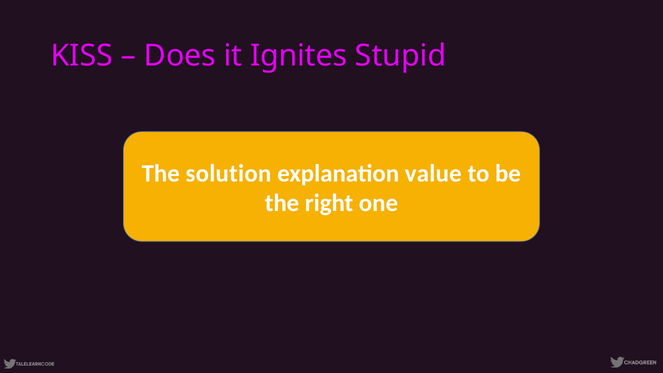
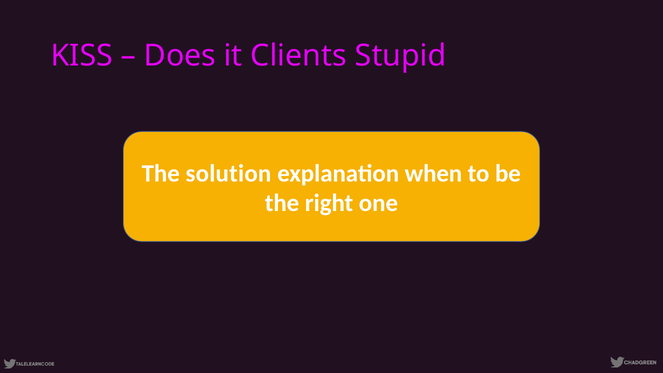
Ignites: Ignites -> Clients
value: value -> when
